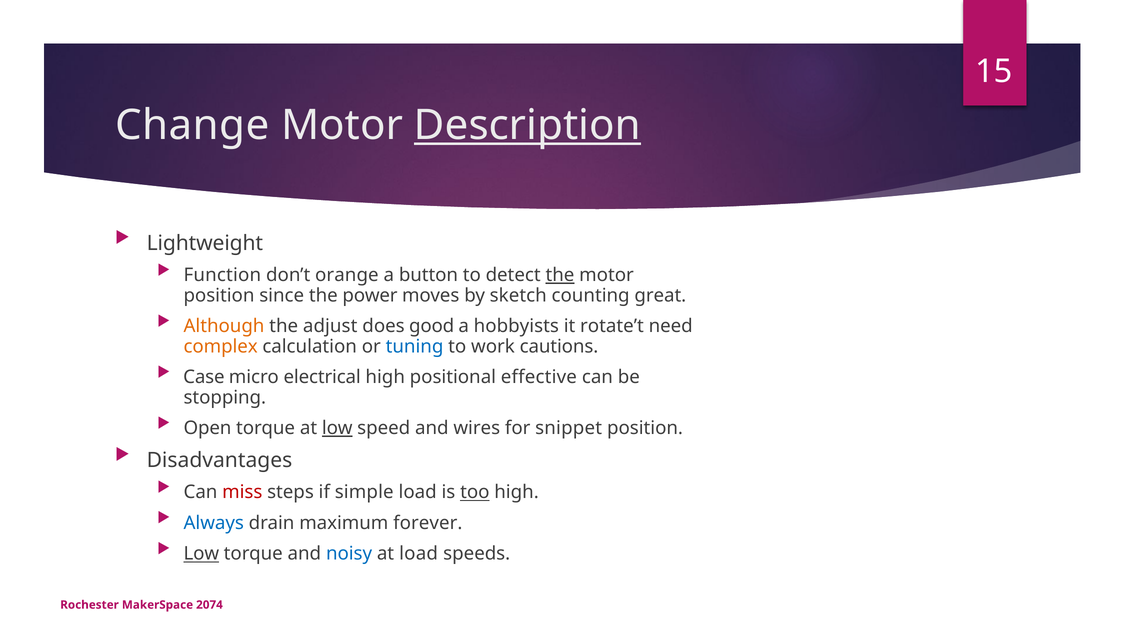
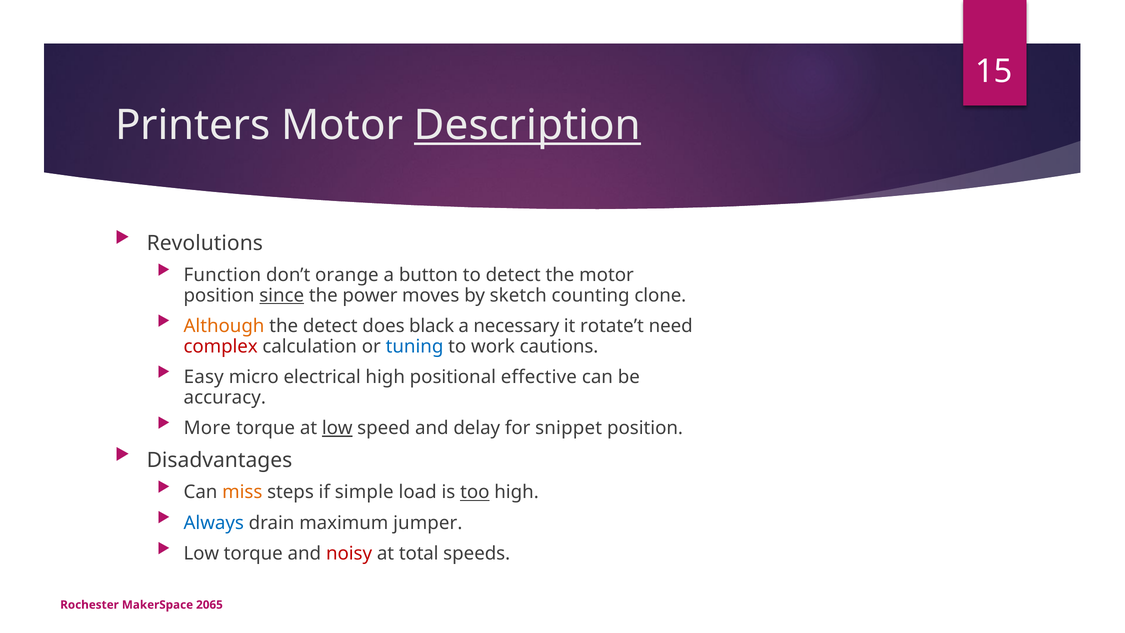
Change: Change -> Printers
Lightweight: Lightweight -> Revolutions
the at (560, 275) underline: present -> none
since underline: none -> present
great: great -> clone
the adjust: adjust -> detect
good: good -> black
hobbyists: hobbyists -> necessary
complex colour: orange -> red
Case: Case -> Easy
stopping: stopping -> accuracy
Open: Open -> More
wires: wires -> delay
miss colour: red -> orange
forever: forever -> jumper
Low at (201, 554) underline: present -> none
noisy colour: blue -> red
at load: load -> total
2074: 2074 -> 2065
